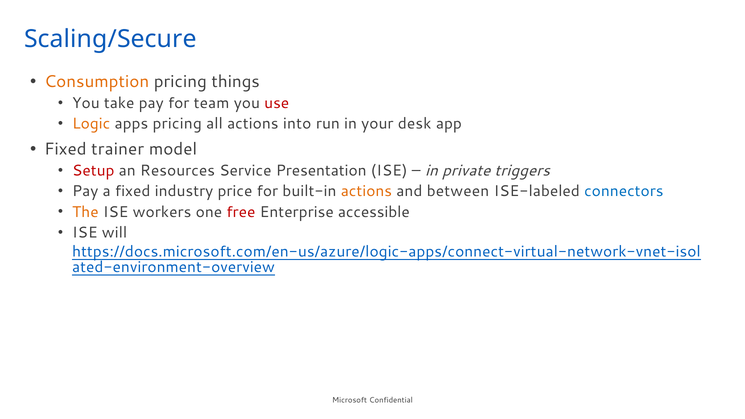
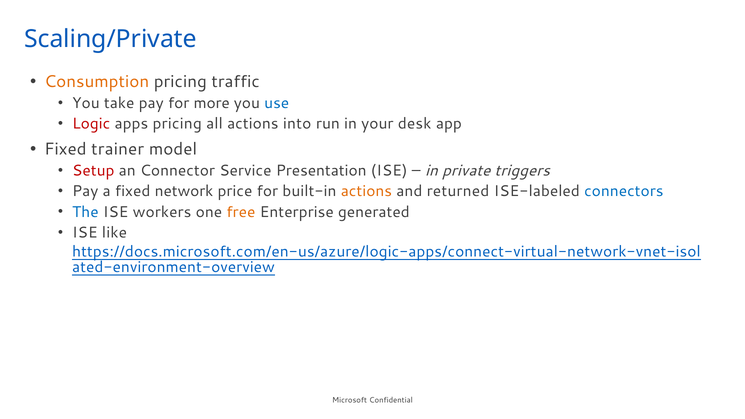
Scaling/Secure: Scaling/Secure -> Scaling/Private
things: things -> traffic
team: team -> more
use colour: red -> blue
Logic colour: orange -> red
Resources: Resources -> Connector
industry: industry -> network
between: between -> returned
The colour: orange -> blue
free colour: red -> orange
accessible: accessible -> generated
will: will -> like
